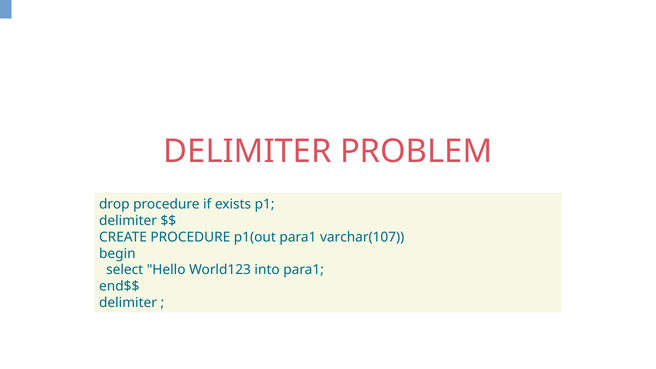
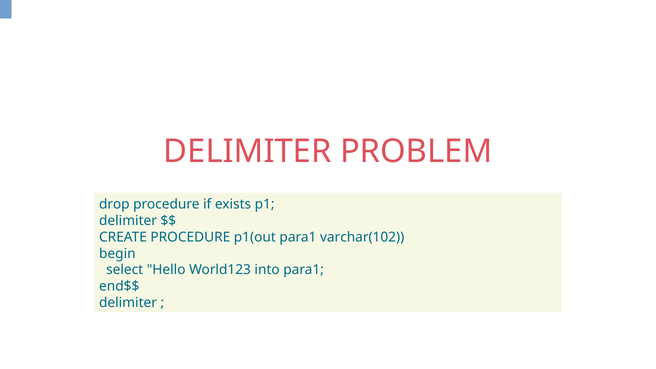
varchar(107: varchar(107 -> varchar(102
